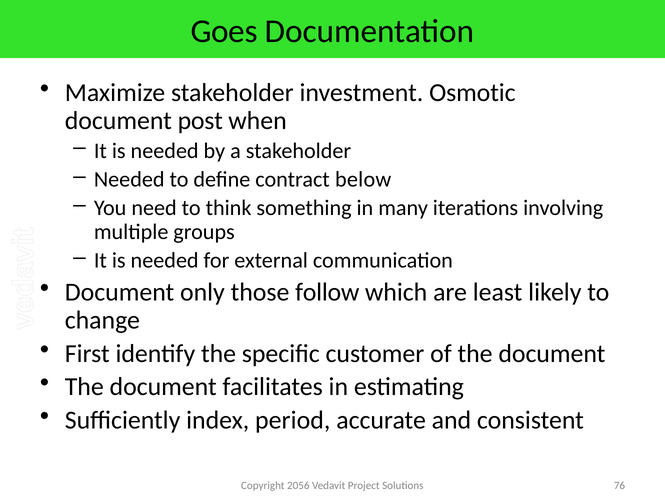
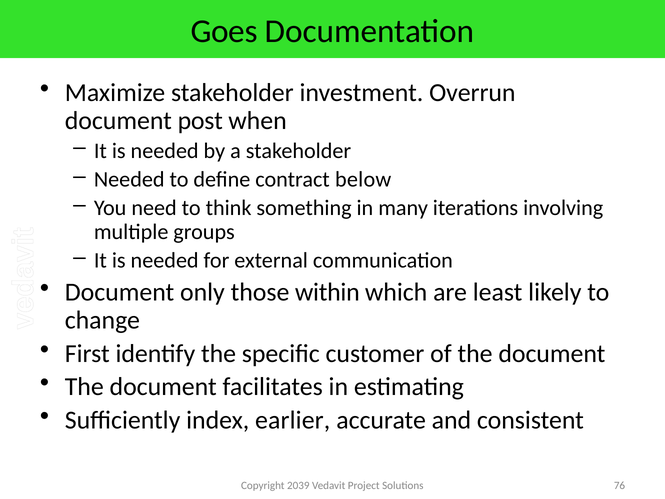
Osmotic: Osmotic -> Overrun
follow: follow -> within
period: period -> earlier
2056: 2056 -> 2039
